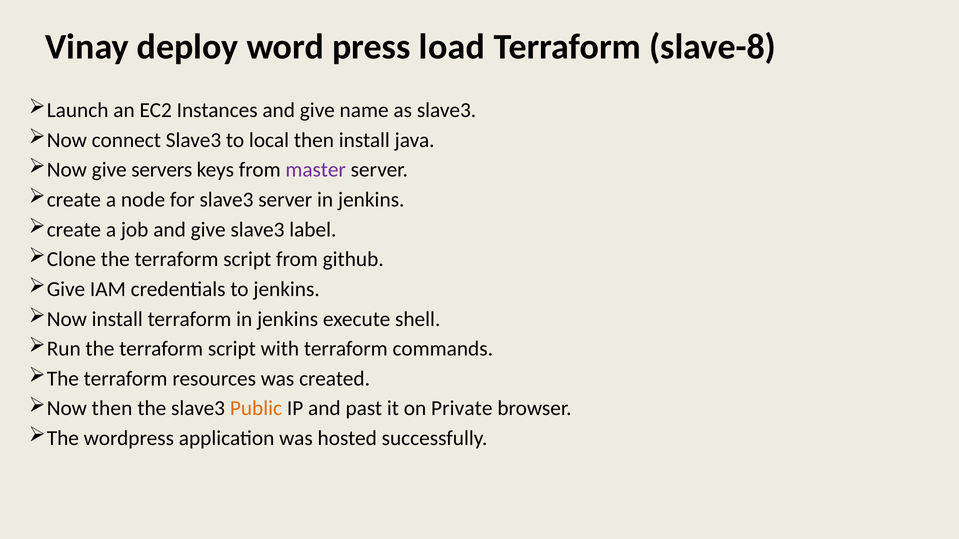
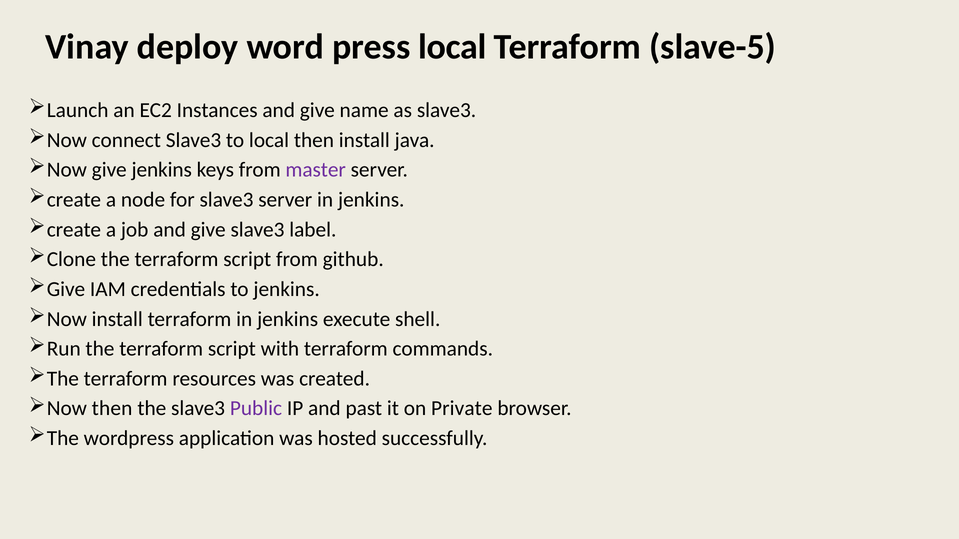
press load: load -> local
slave-8: slave-8 -> slave-5
give servers: servers -> jenkins
Public colour: orange -> purple
